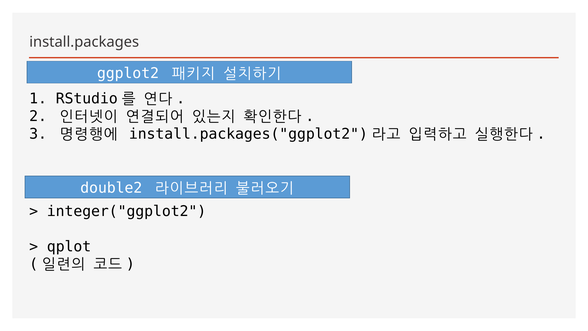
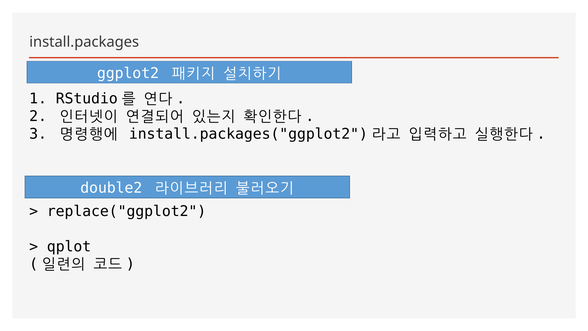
integer("ggplot2: integer("ggplot2 -> replace("ggplot2
